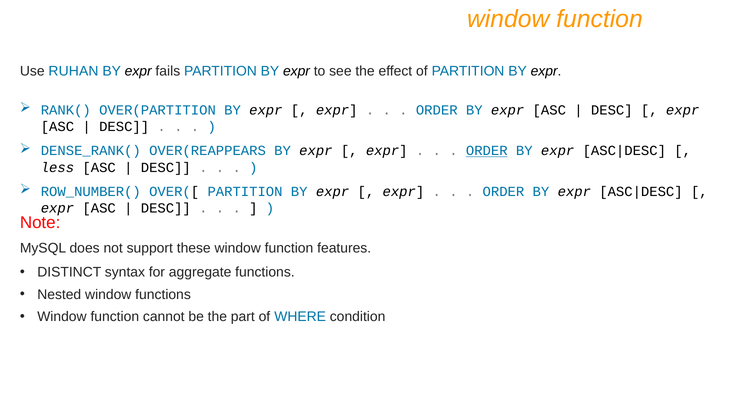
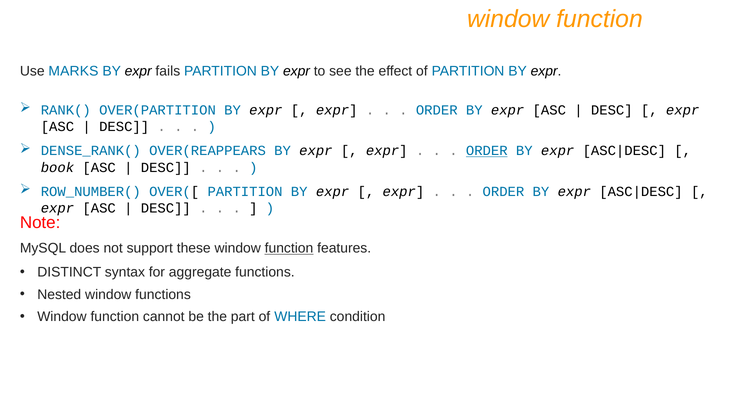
RUHAN: RUHAN -> MARKS
less: less -> book
function at (289, 248) underline: none -> present
